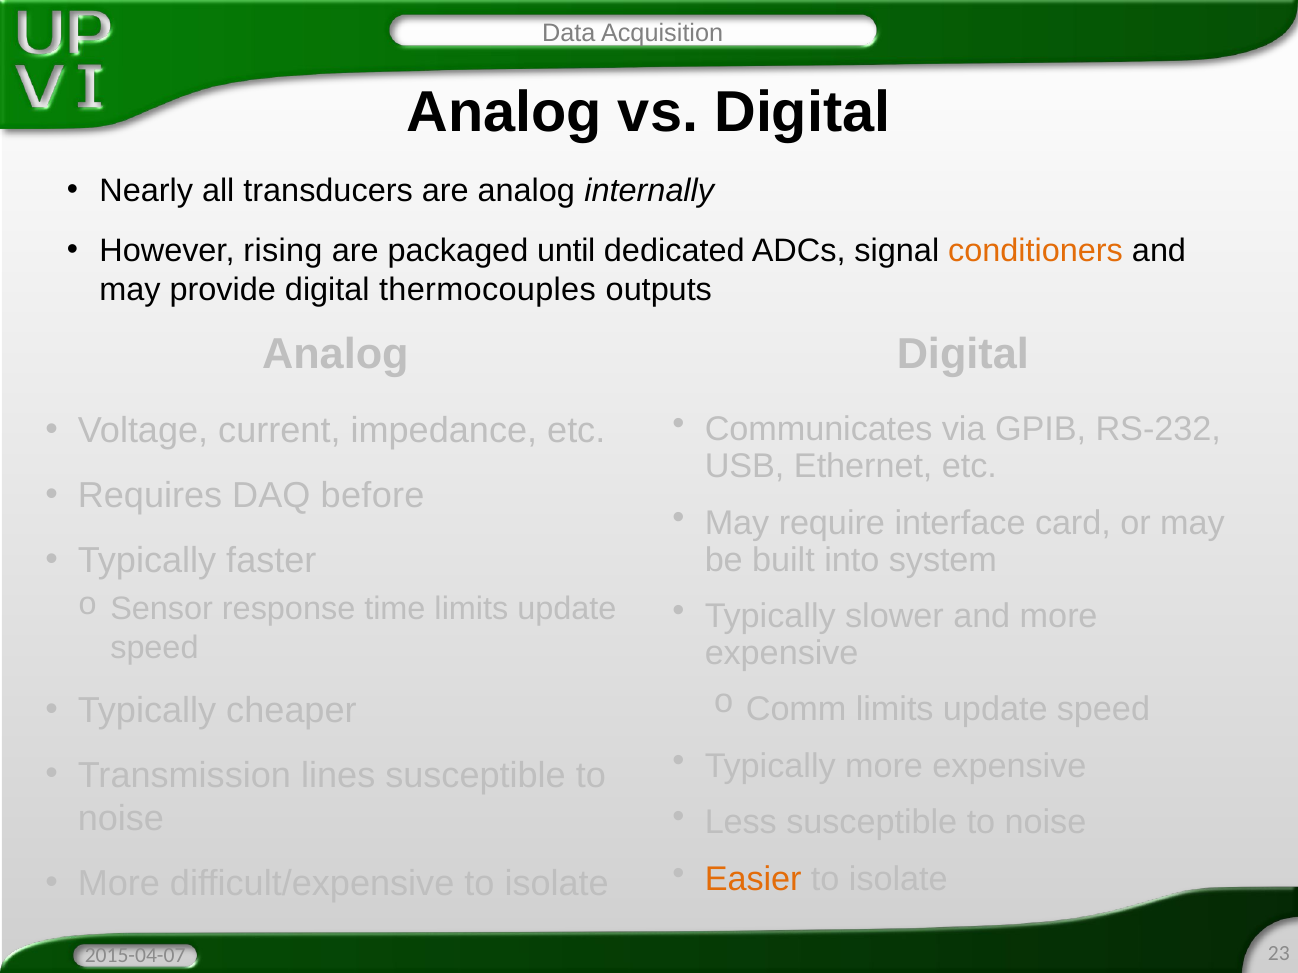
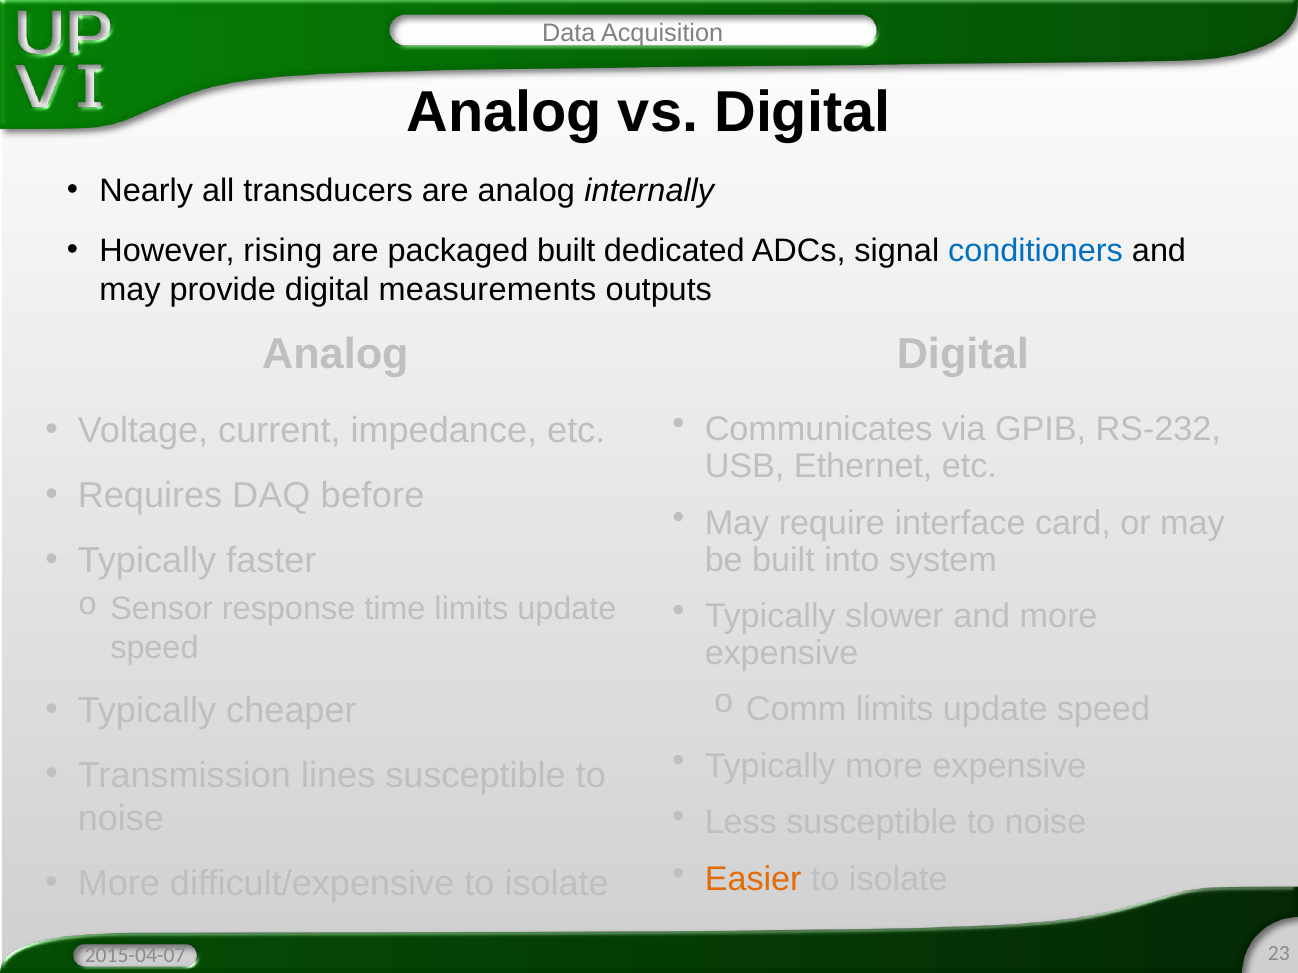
packaged until: until -> built
conditioners colour: orange -> blue
thermocouples: thermocouples -> measurements
